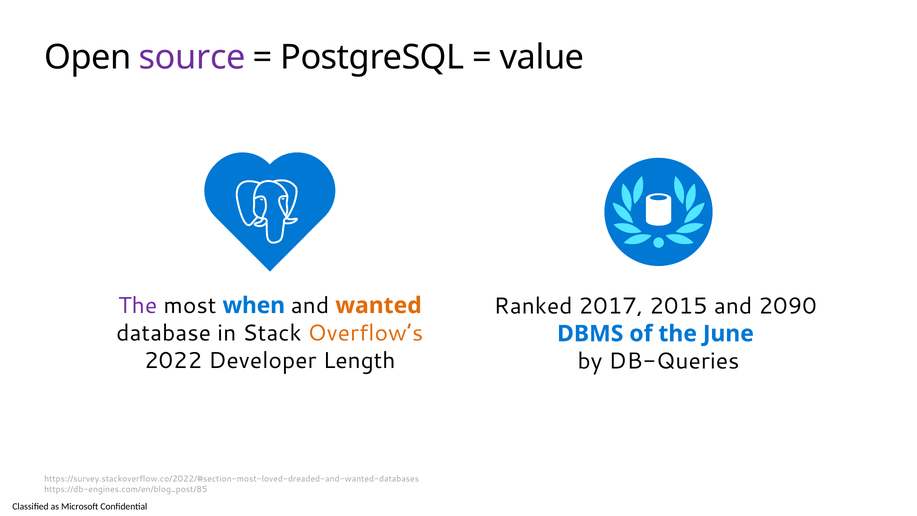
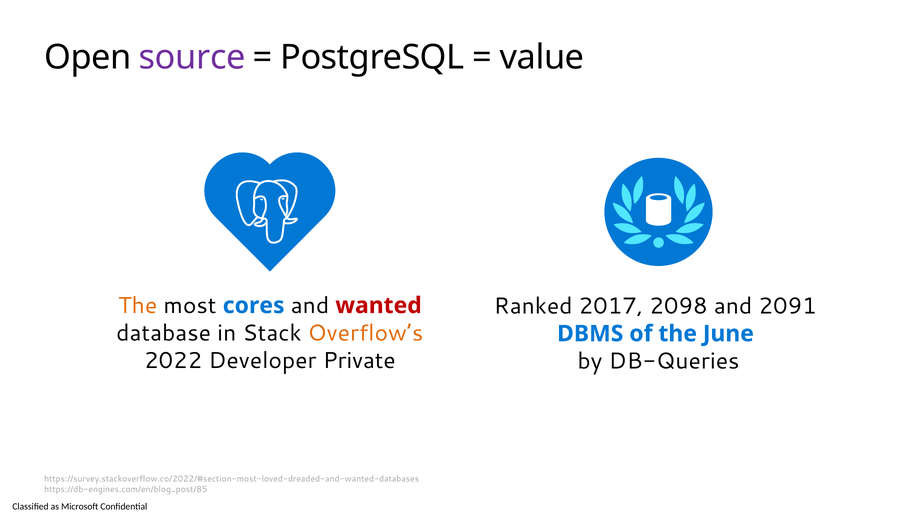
The at (138, 305) colour: purple -> orange
when: when -> cores
wanted colour: orange -> red
2015: 2015 -> 2098
2090: 2090 -> 2091
Length: Length -> Private
